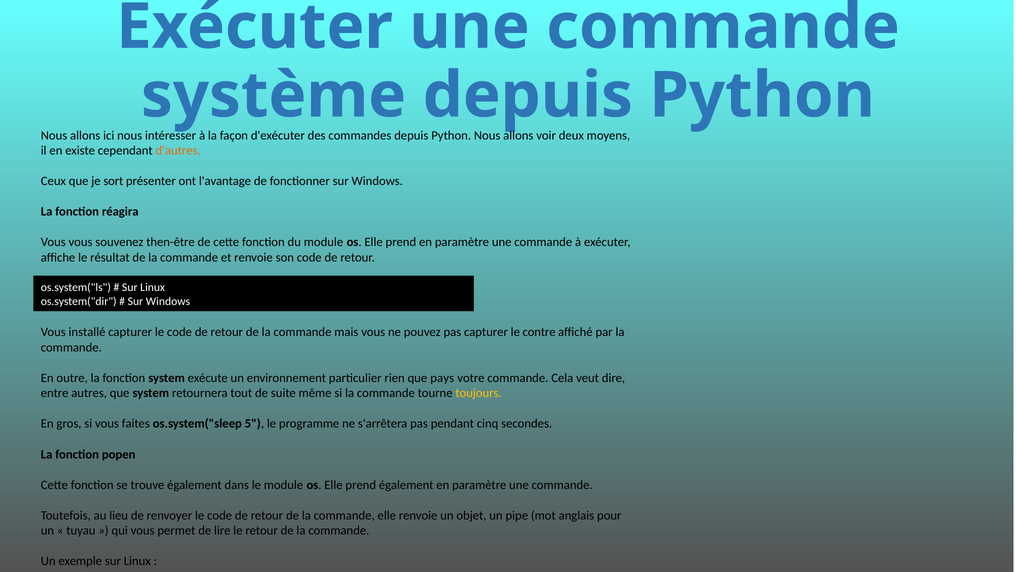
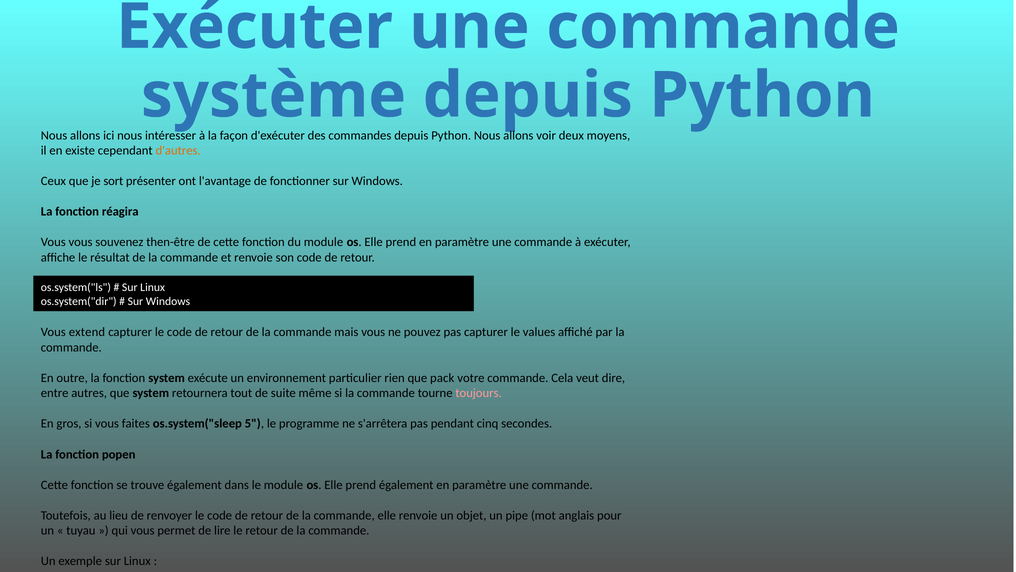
installé: installé -> extend
contre: contre -> values
pays: pays -> pack
toujours colour: yellow -> pink
